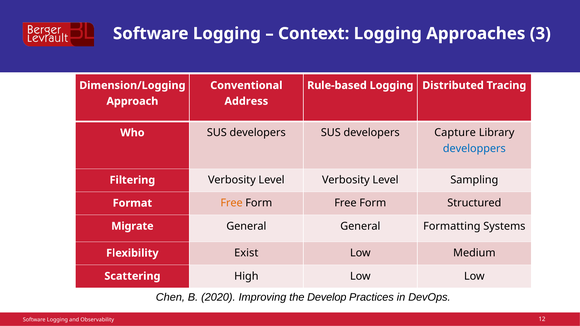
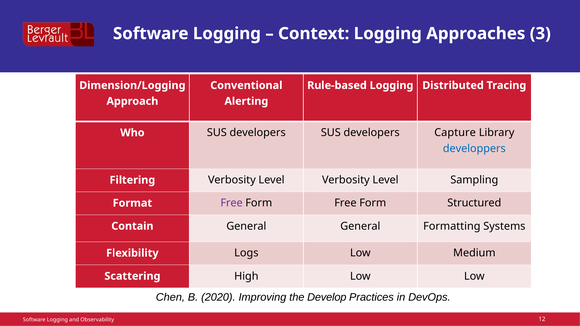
Address: Address -> Alerting
Free at (232, 203) colour: orange -> purple
Migrate: Migrate -> Contain
Exist: Exist -> Logs
